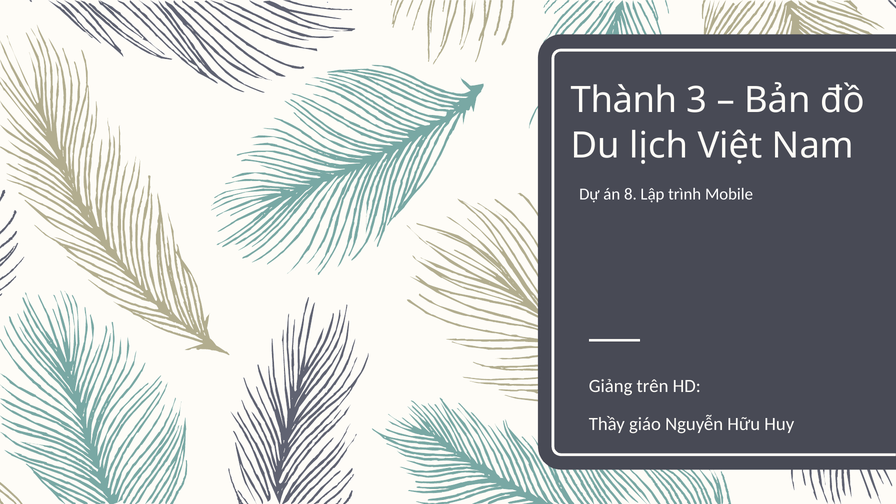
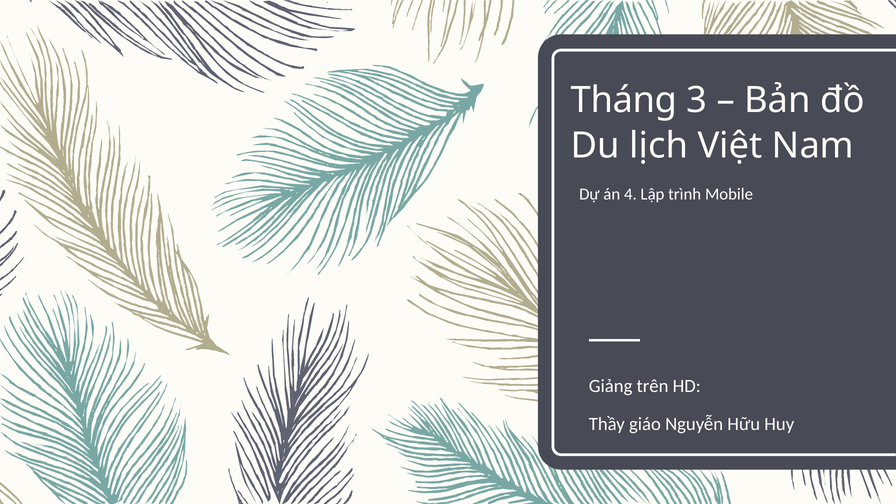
Thành: Thành -> Tháng
8: 8 -> 4
